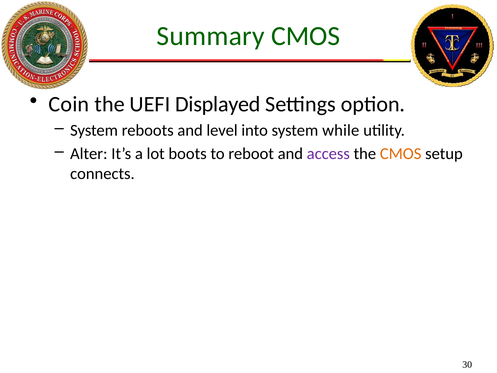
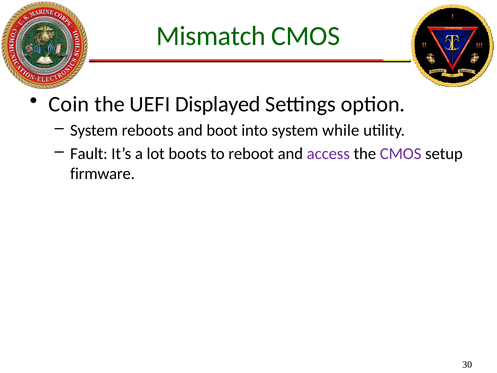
Summary: Summary -> Mismatch
level: level -> boot
Alter: Alter -> Fault
CMOS at (401, 154) colour: orange -> purple
connects: connects -> firmware
